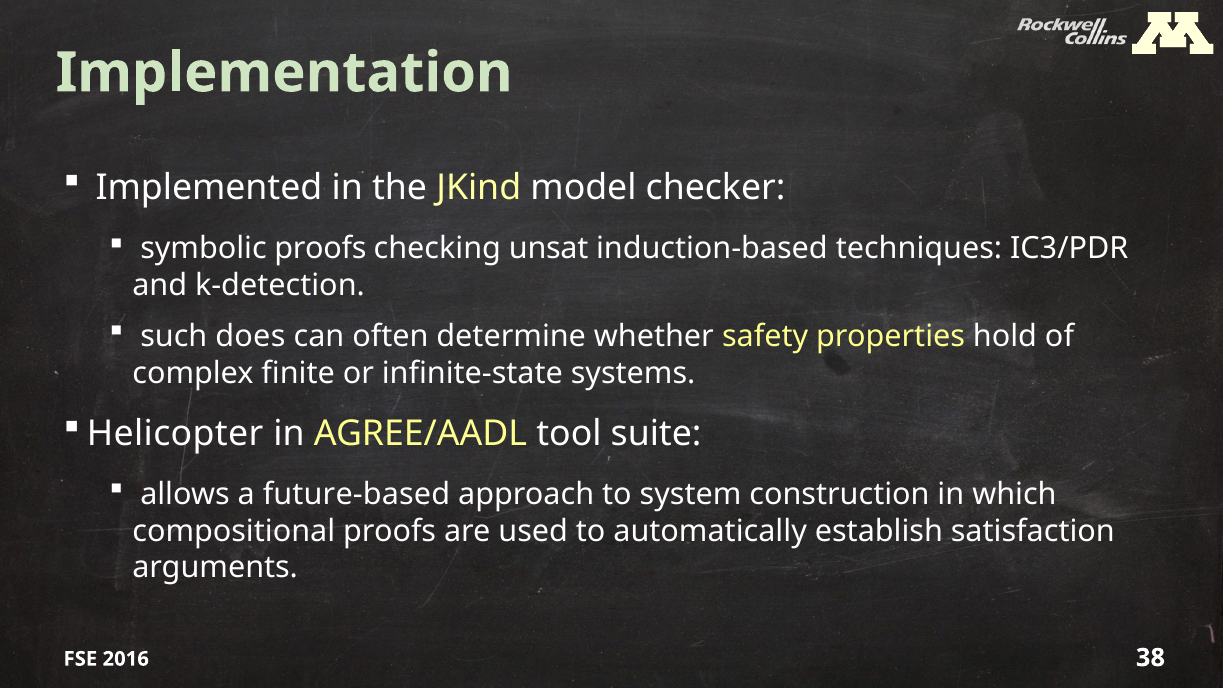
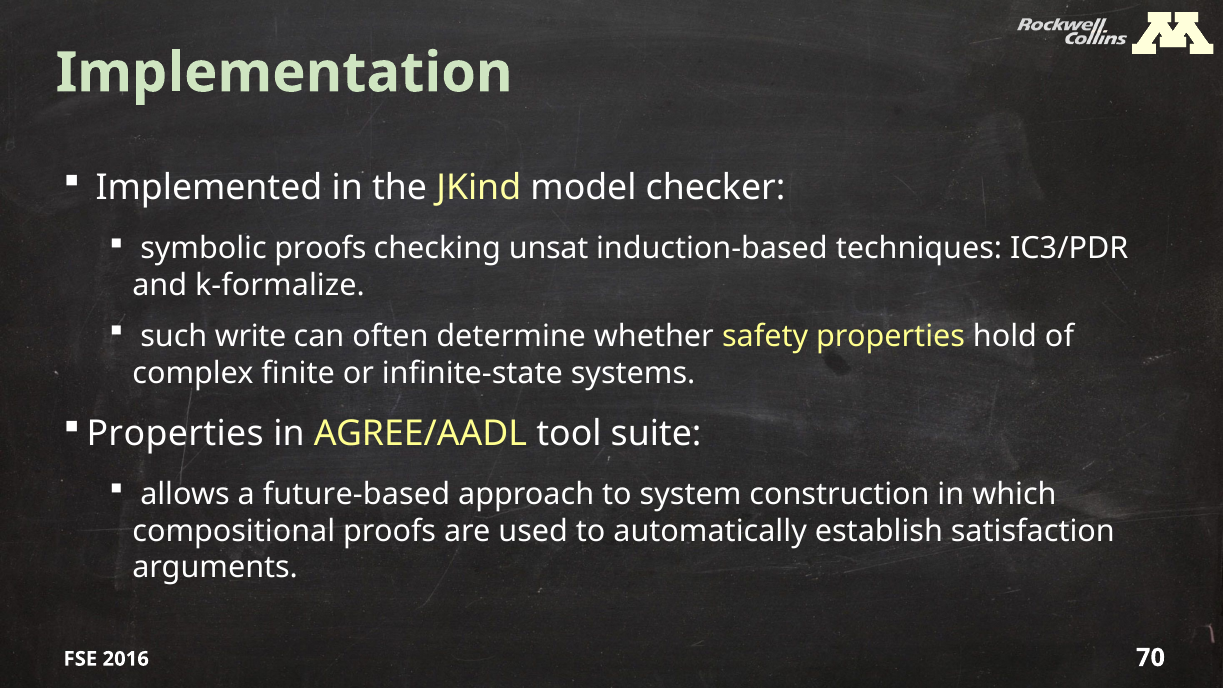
k-detection: k-detection -> k-formalize
does: does -> write
Helicopter at (175, 433): Helicopter -> Properties
38: 38 -> 70
